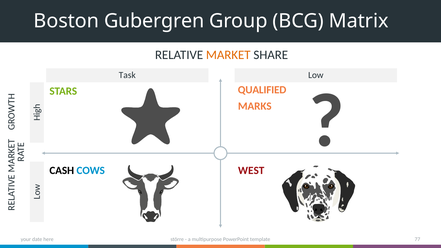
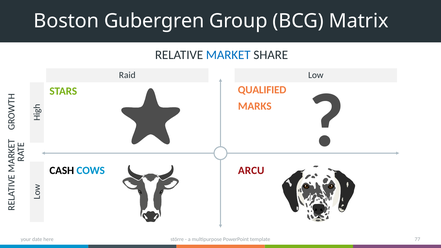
MARKET colour: orange -> blue
Task: Task -> Raid
WEST: WEST -> ARCU
